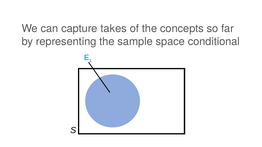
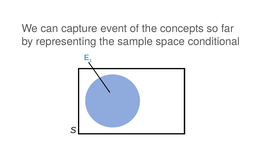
takes: takes -> event
